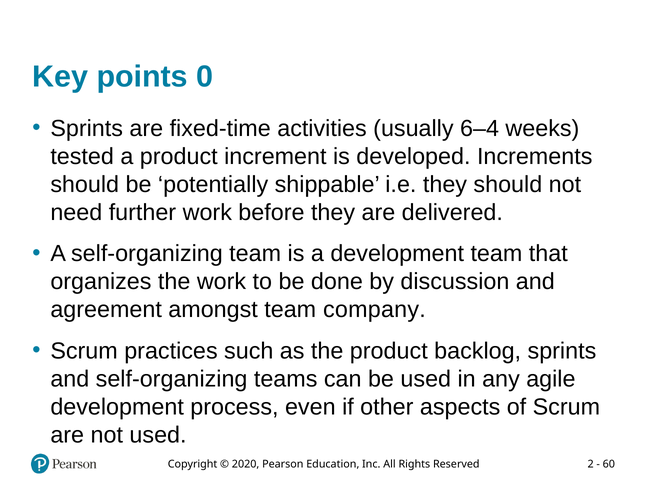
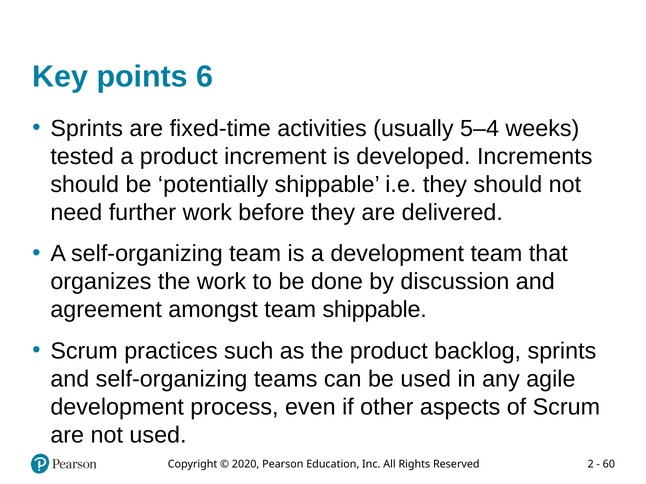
0: 0 -> 6
6–4: 6–4 -> 5–4
team company: company -> shippable
